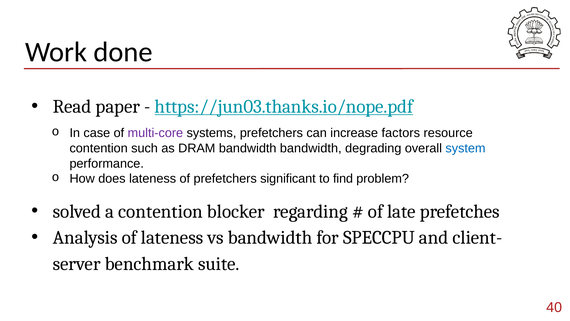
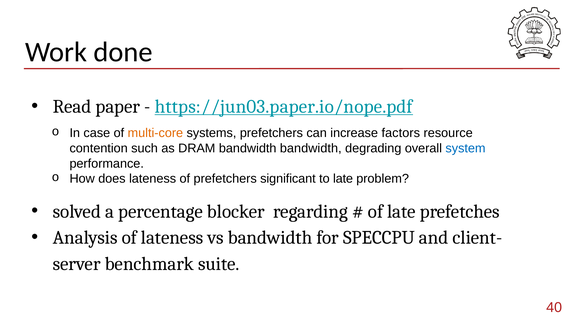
https://jun03.thanks.io/nope.pdf: https://jun03.thanks.io/nope.pdf -> https://jun03.paper.io/nope.pdf
multi-core colour: purple -> orange
to find: find -> late
a contention: contention -> percentage
